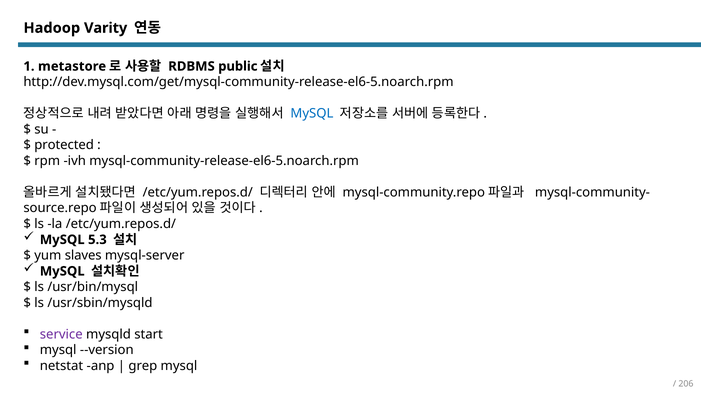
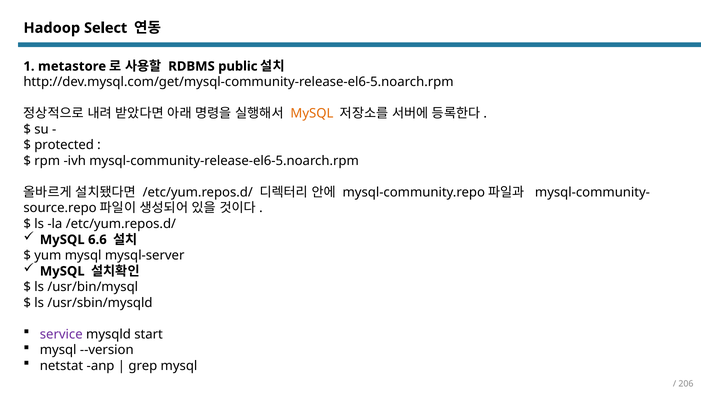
Varity: Varity -> Select
MySQL at (312, 114) colour: blue -> orange
5.3: 5.3 -> 6.6
yum slaves: slaves -> mysql
